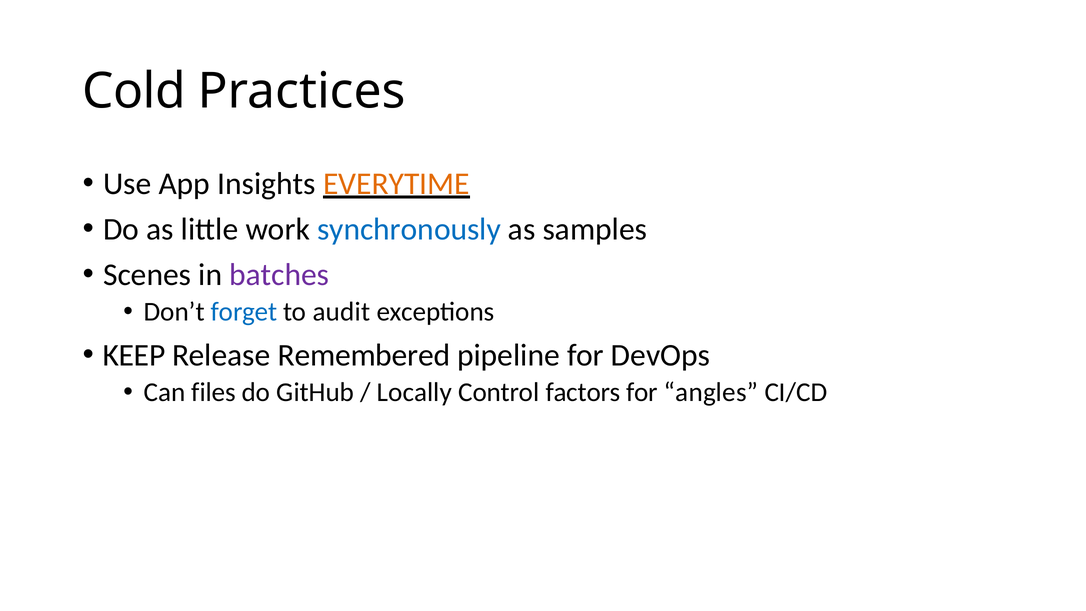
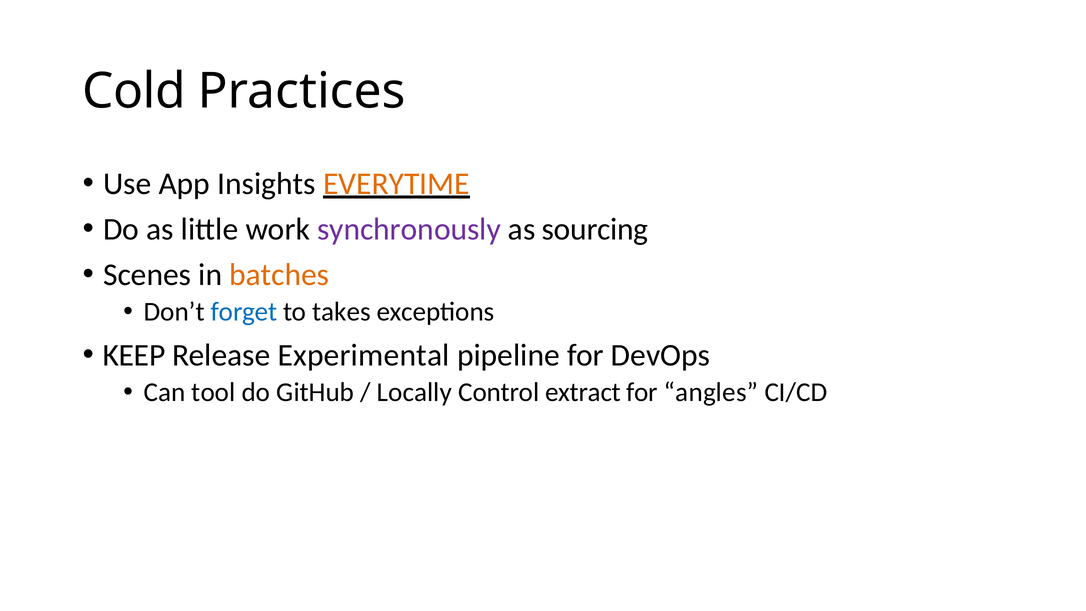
synchronously colour: blue -> purple
samples: samples -> sourcing
batches colour: purple -> orange
audit: audit -> takes
Remembered: Remembered -> Experimental
files: files -> tool
factors: factors -> extract
